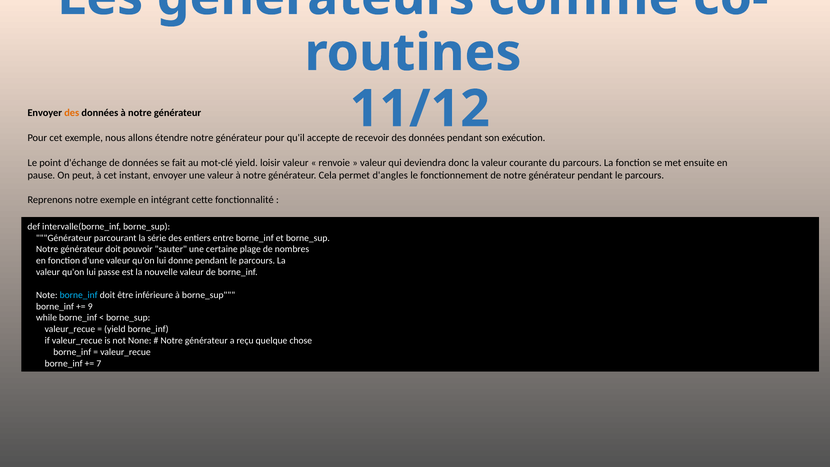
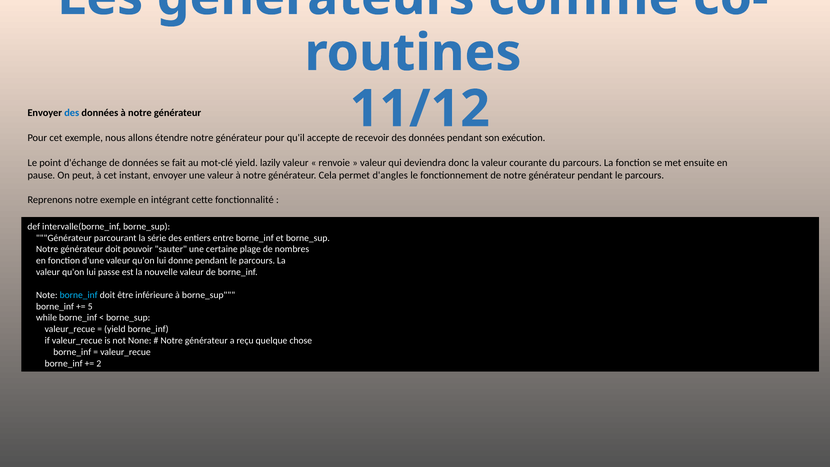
des at (72, 113) colour: orange -> blue
loisir: loisir -> lazily
9: 9 -> 5
7: 7 -> 2
